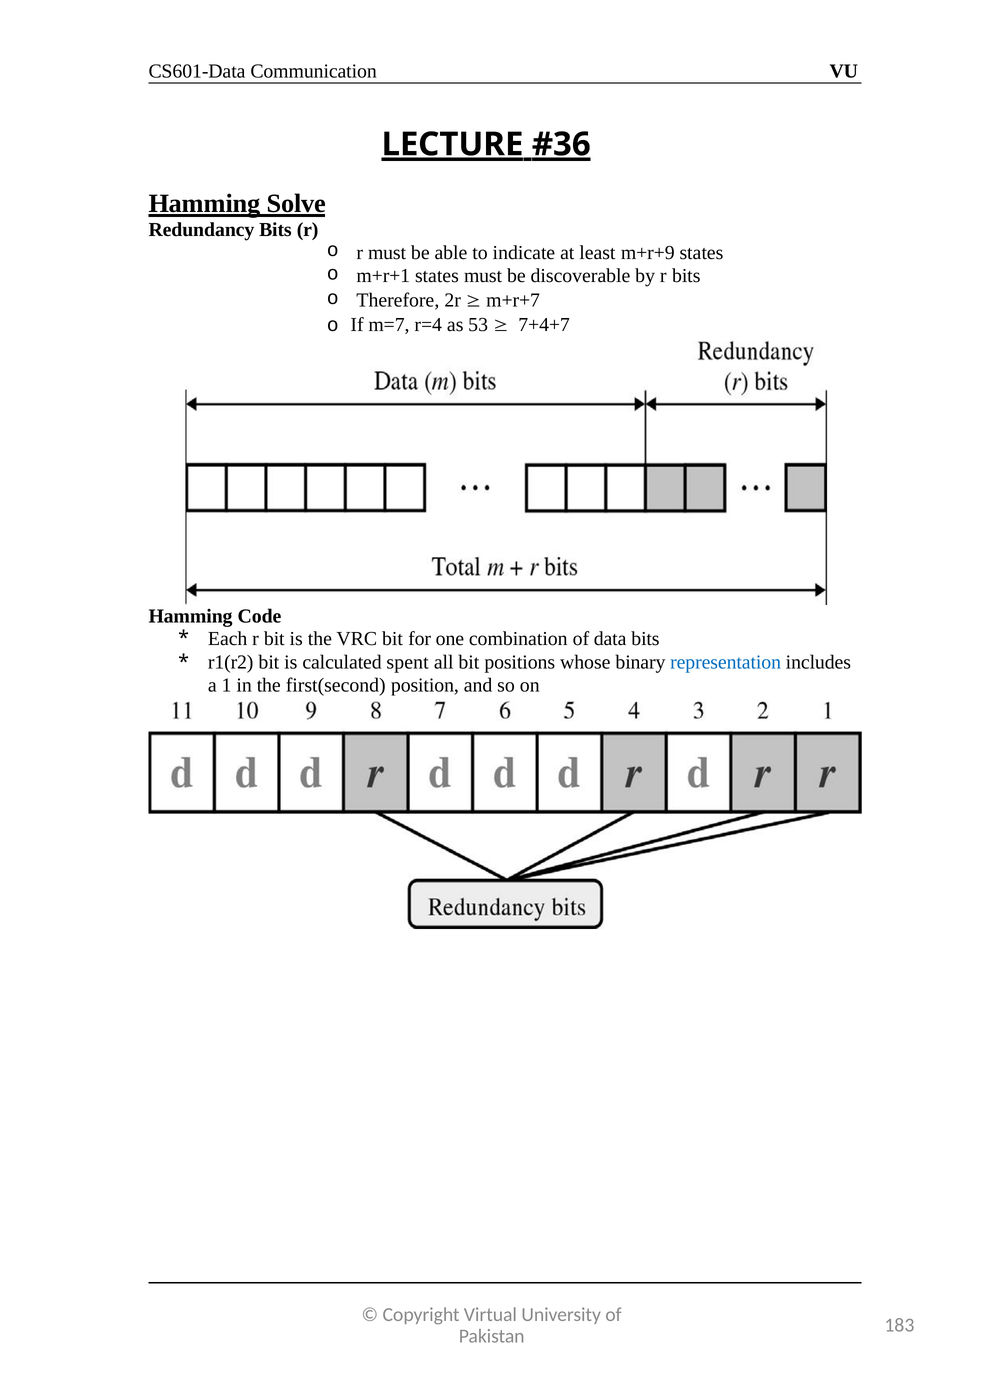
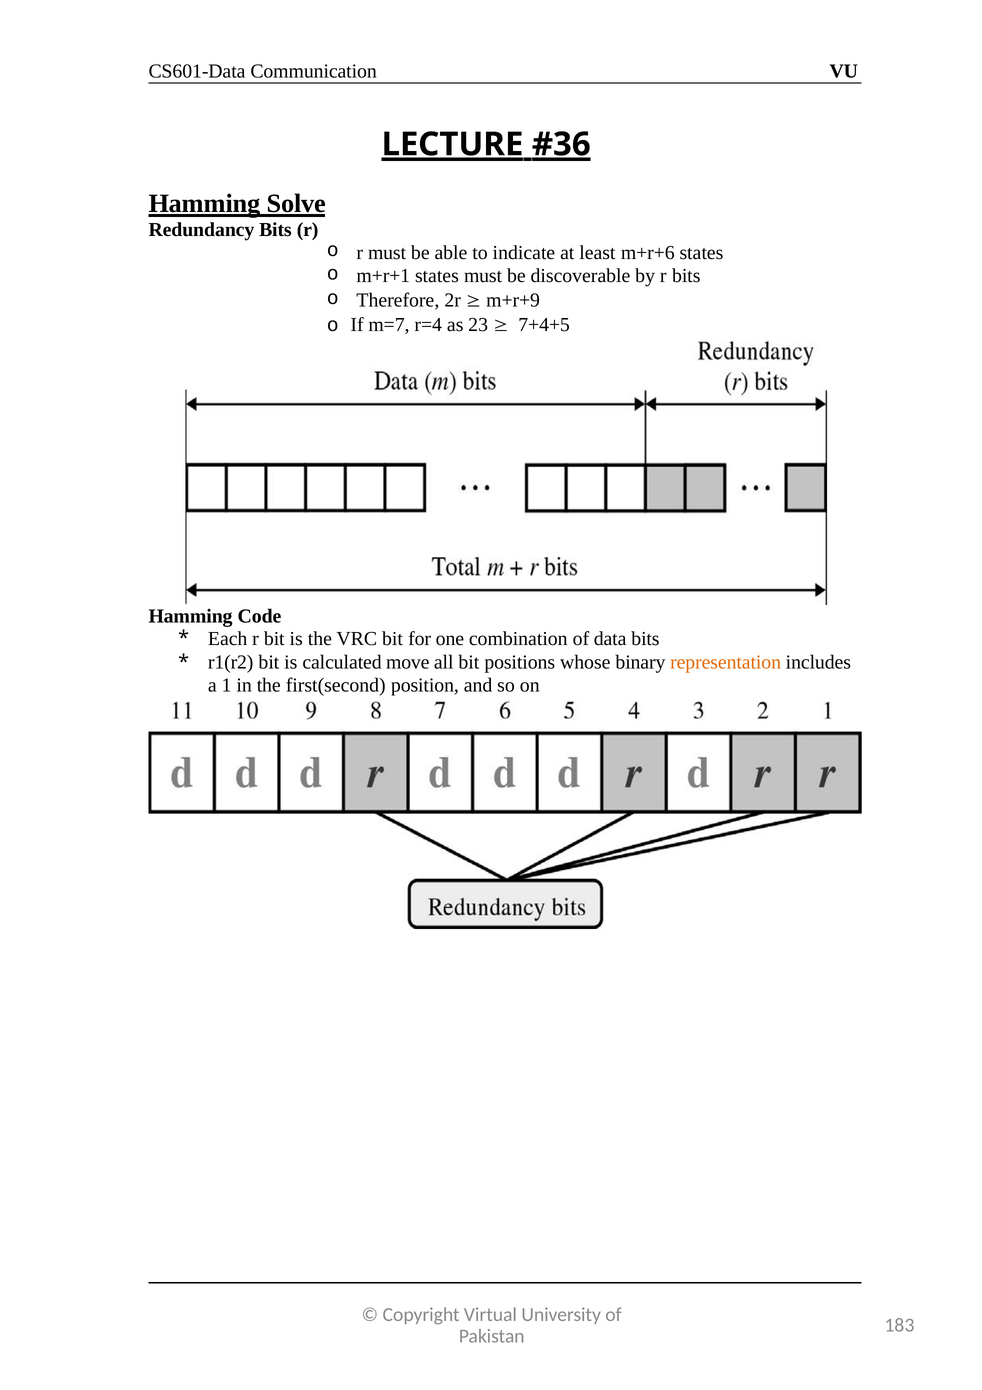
m+r+9: m+r+9 -> m+r+6
m+r+7: m+r+7 -> m+r+9
53: 53 -> 23
7+4+7: 7+4+7 -> 7+4+5
spent: spent -> move
representation colour: blue -> orange
